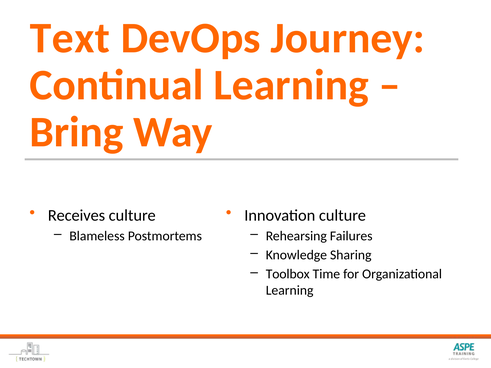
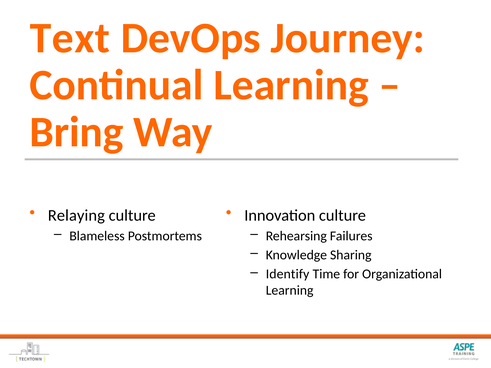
Receives: Receives -> Relaying
Toolbox: Toolbox -> Identify
